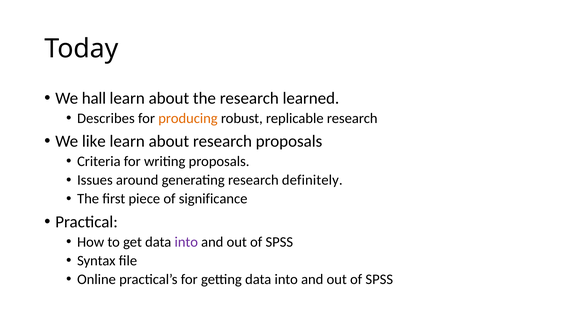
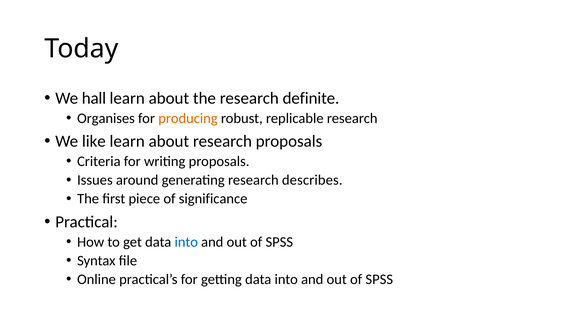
learned: learned -> definite
Describes: Describes -> Organises
definitely: definitely -> describes
into at (186, 242) colour: purple -> blue
